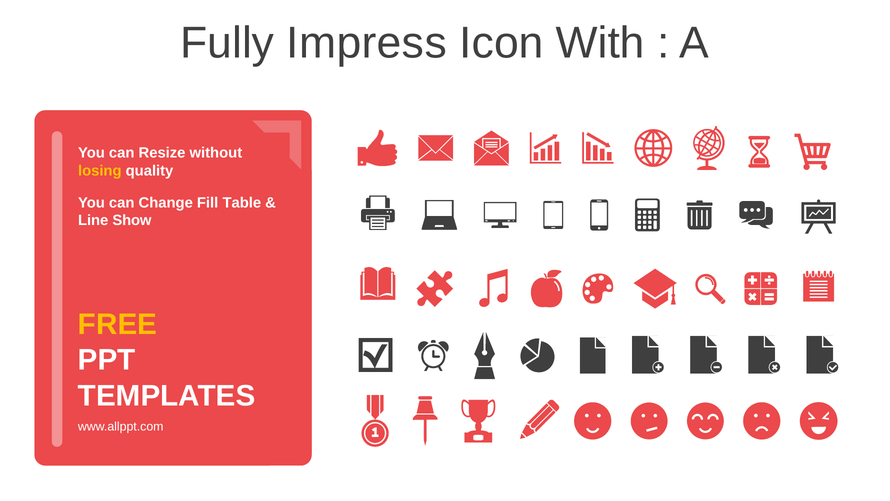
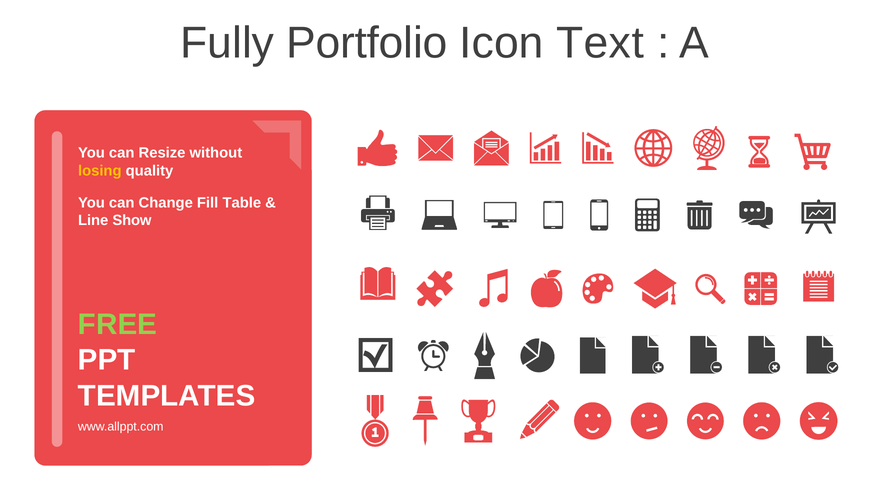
Impress: Impress -> Portfolio
With: With -> Text
FREE colour: yellow -> light green
